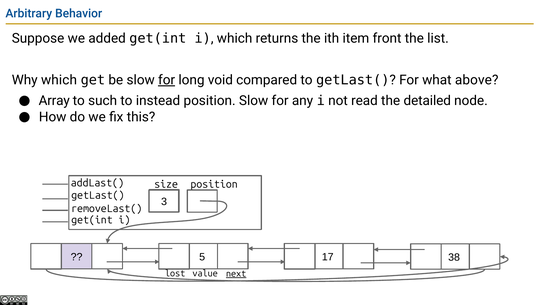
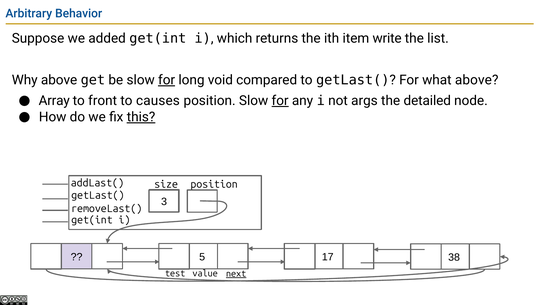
front: front -> write
Why which: which -> above
such: such -> front
instead: instead -> causes
for at (280, 101) underline: none -> present
read: read -> args
this underline: none -> present
lost: lost -> test
